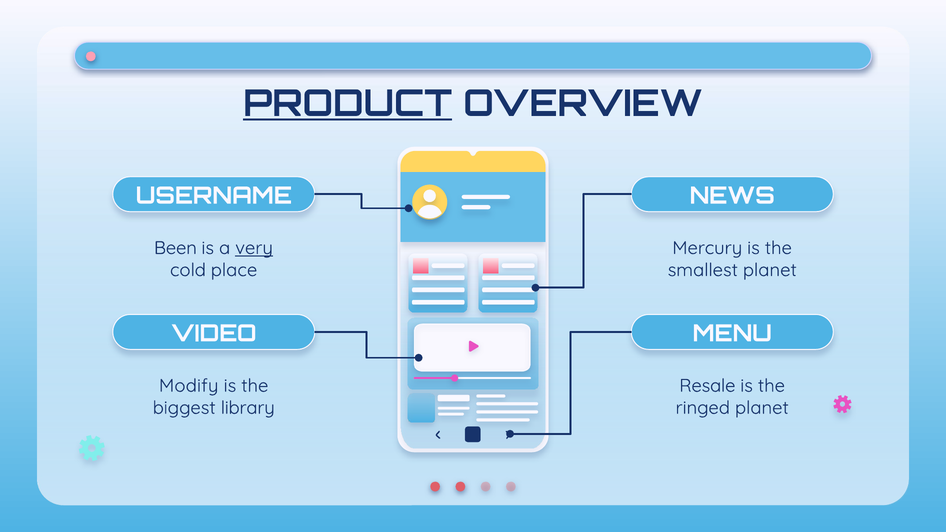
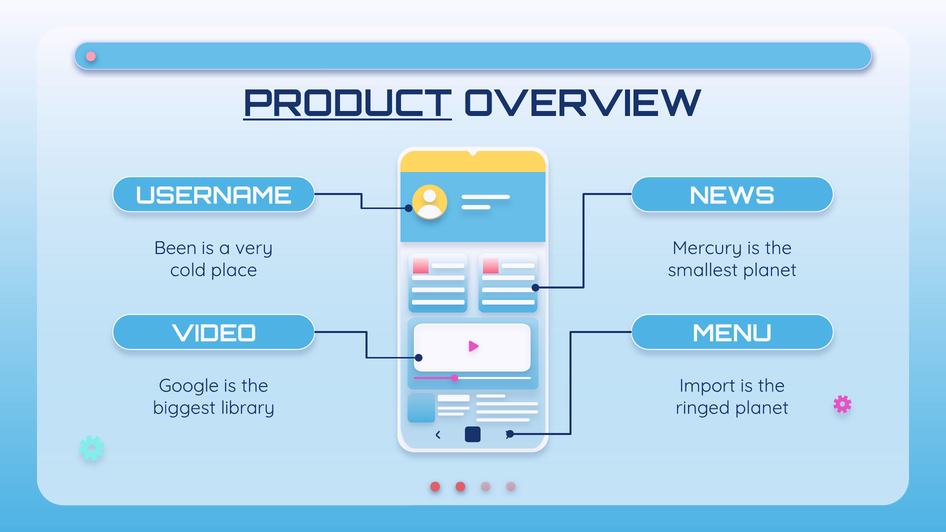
very underline: present -> none
Modify: Modify -> Google
Resale: Resale -> Import
